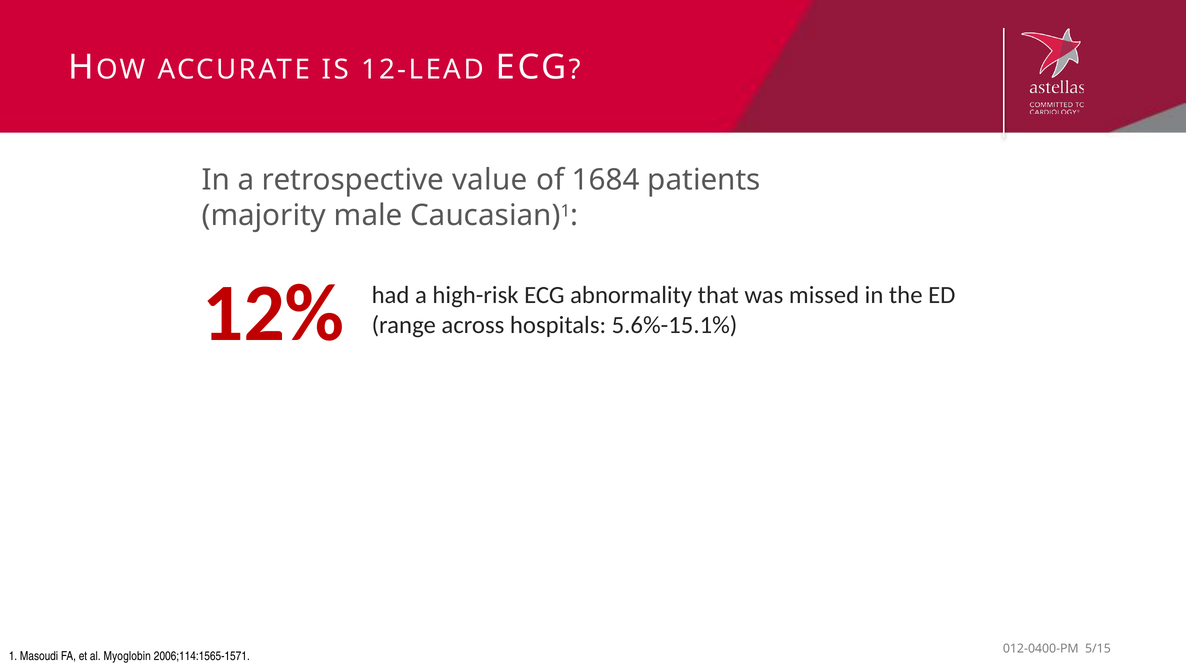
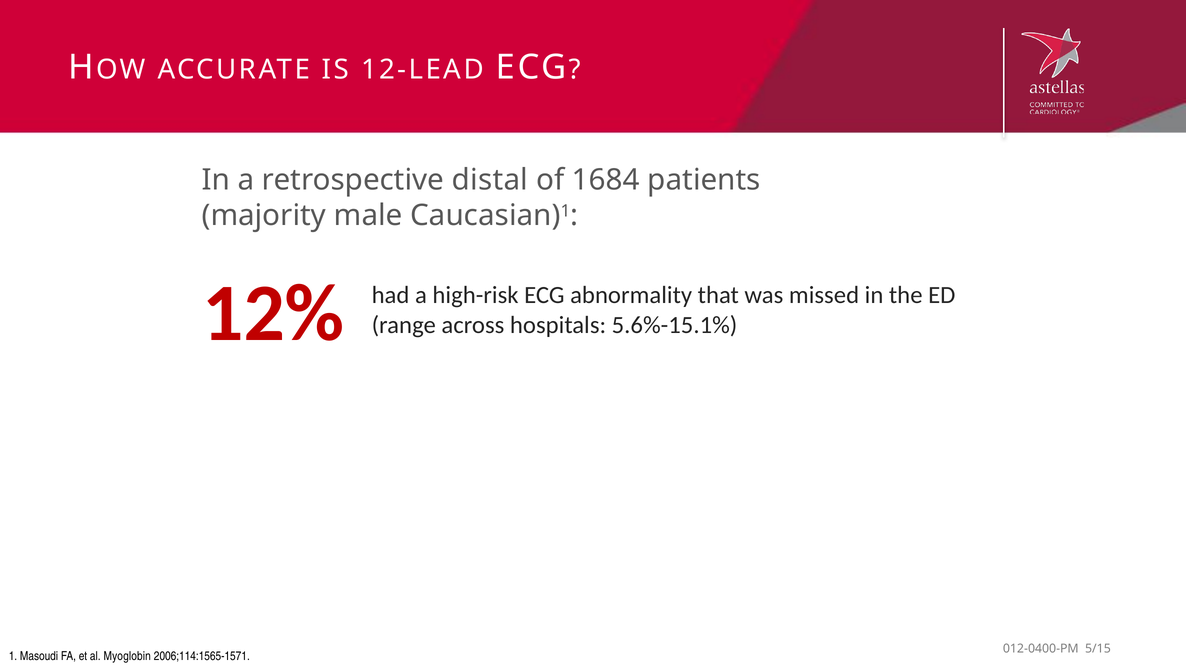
value: value -> distal
